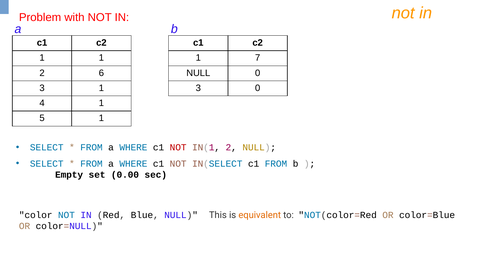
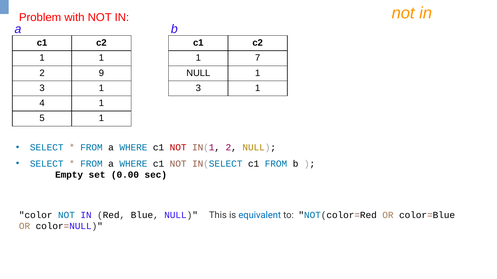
6: 6 -> 9
NULL 0: 0 -> 1
0 at (258, 88): 0 -> 1
equivalent colour: orange -> blue
